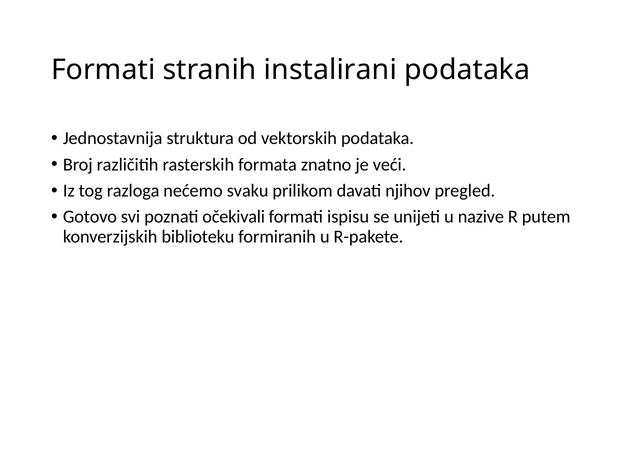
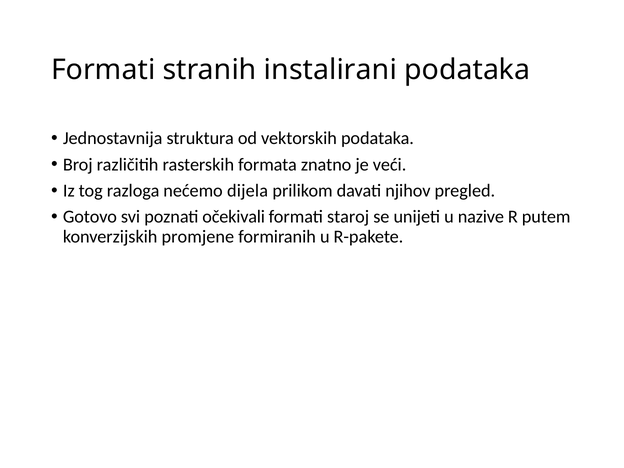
svaku: svaku -> dijela
ispisu: ispisu -> staroj
biblioteku: biblioteku -> promjene
